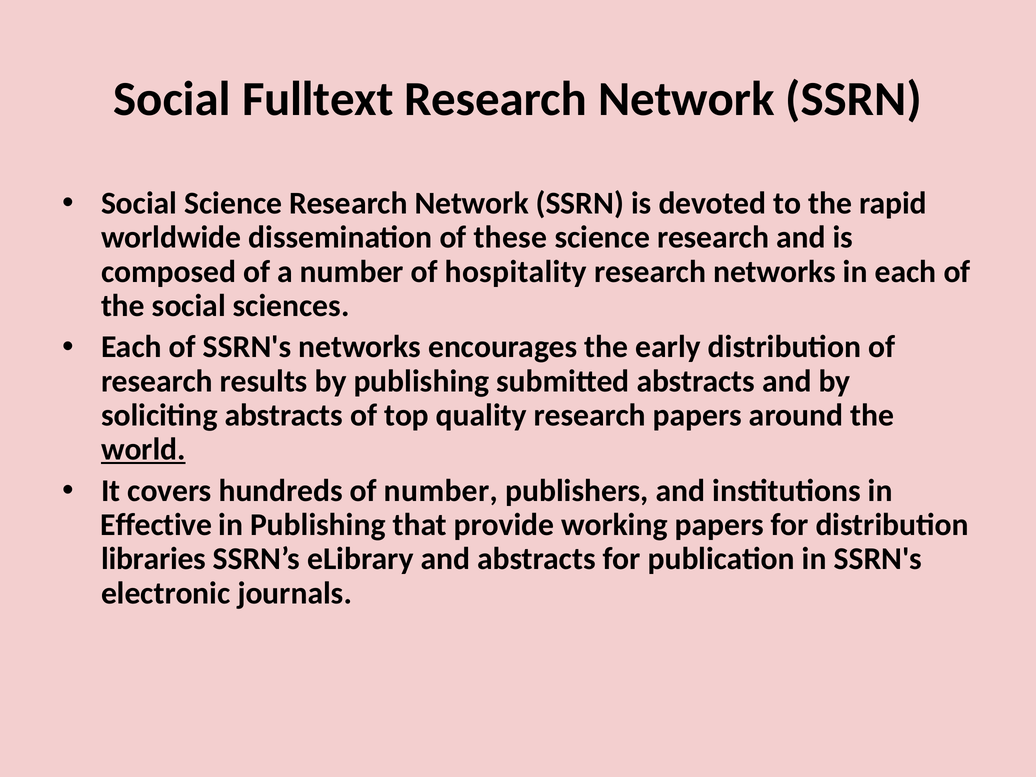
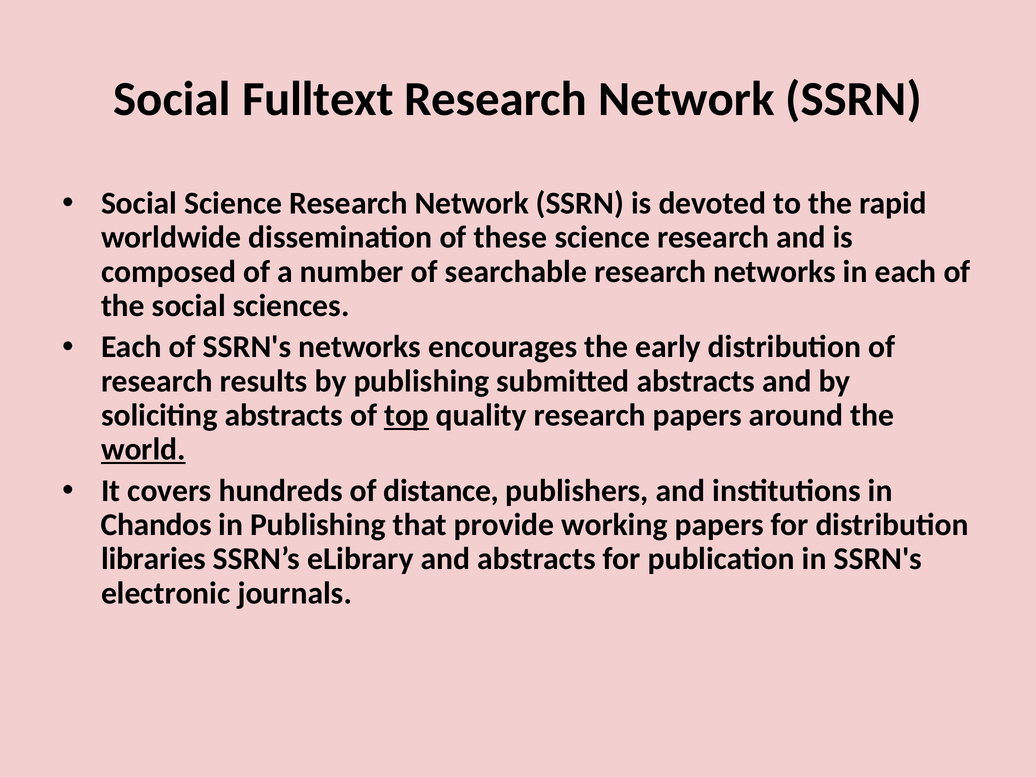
hospitality: hospitality -> searchable
top underline: none -> present
of number: number -> distance
Effective: Effective -> Chandos
